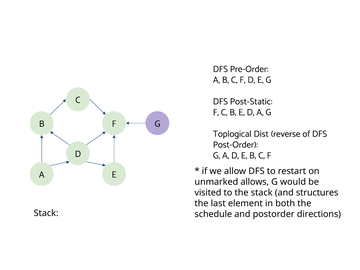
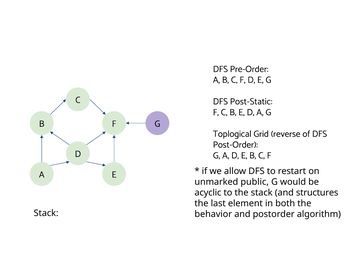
Dist: Dist -> Grid
allows: allows -> public
visited: visited -> acyclic
schedule: schedule -> behavior
directions: directions -> algorithm
